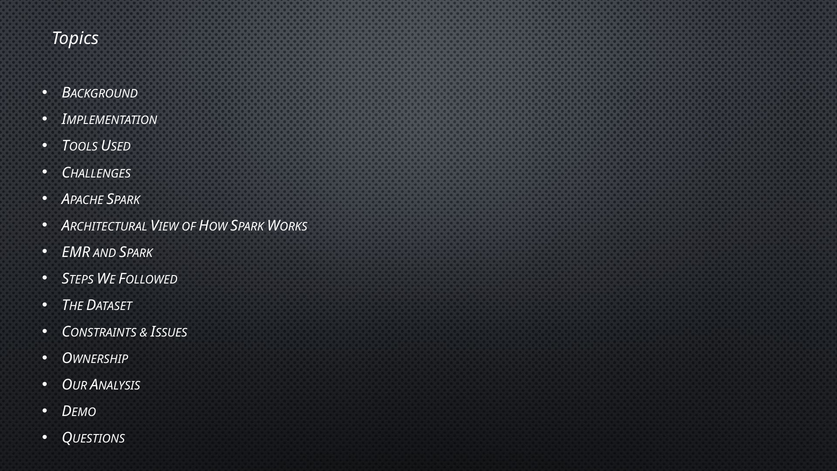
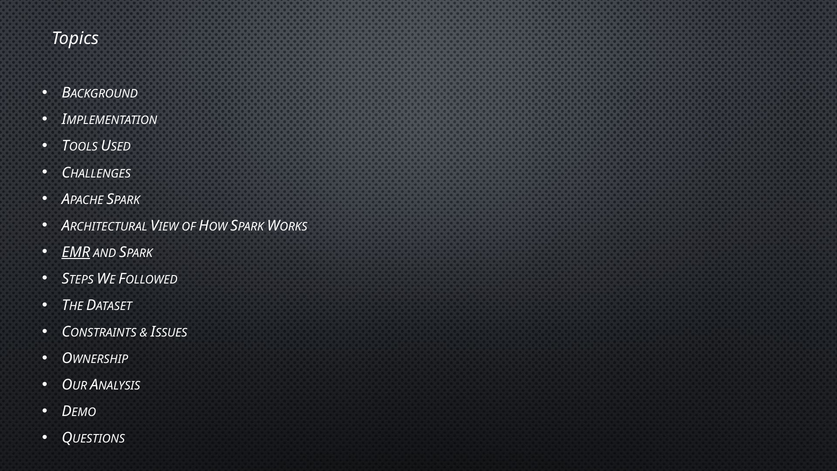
EMR underline: none -> present
